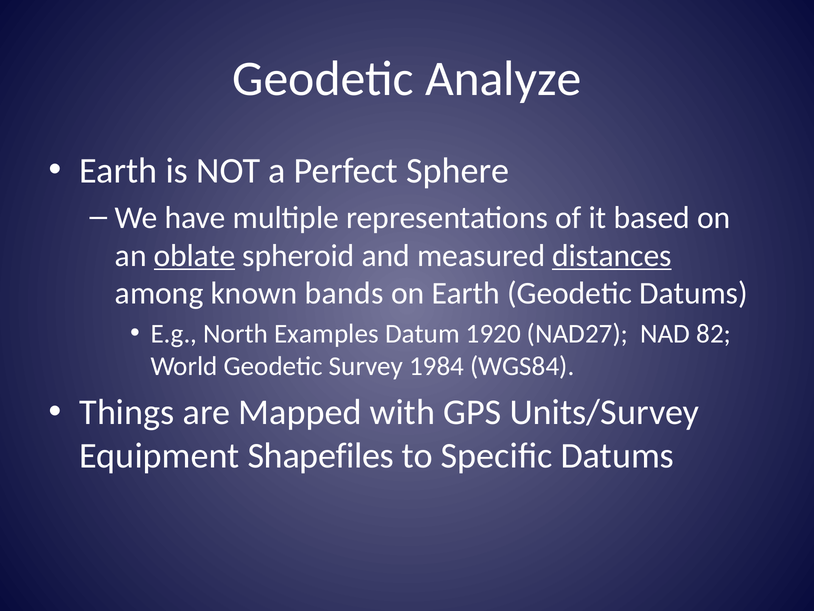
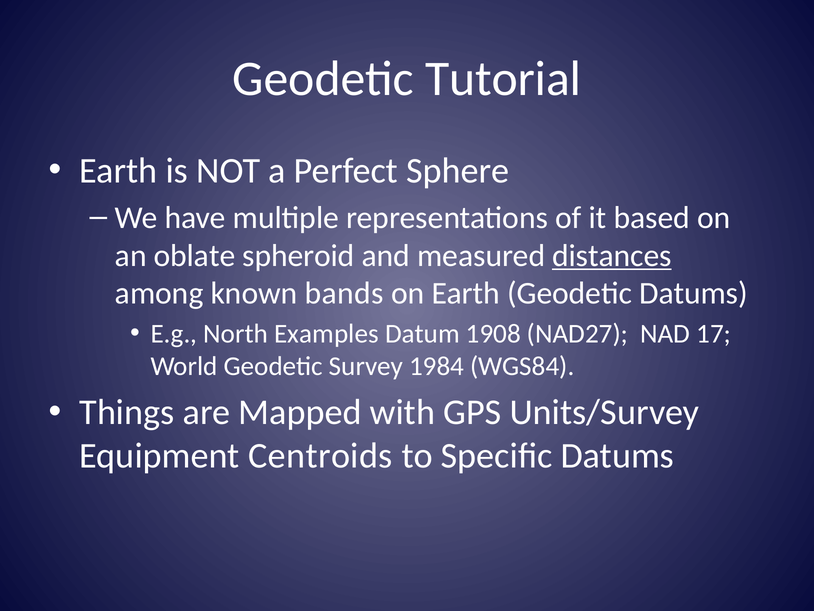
Analyze: Analyze -> Tutorial
oblate underline: present -> none
1920: 1920 -> 1908
82: 82 -> 17
Shapefiles: Shapefiles -> Centroids
